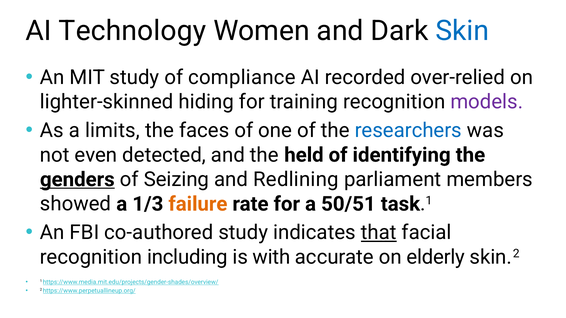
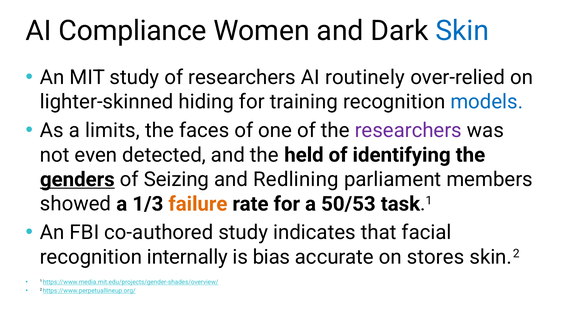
Technology: Technology -> Compliance
of compliance: compliance -> researchers
recorded: recorded -> routinely
models colour: purple -> blue
researchers at (408, 131) colour: blue -> purple
50/51: 50/51 -> 50/53
that underline: present -> none
including: including -> internally
with: with -> bias
elderly: elderly -> stores
